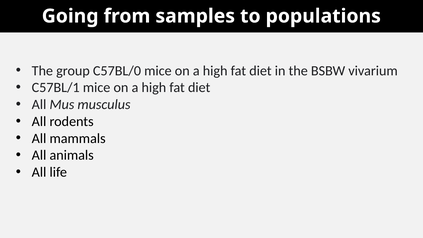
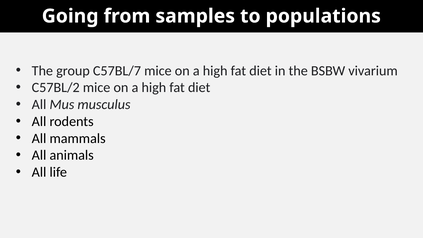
C57BL/0: C57BL/0 -> C57BL/7
C57BL/1: C57BL/1 -> C57BL/2
